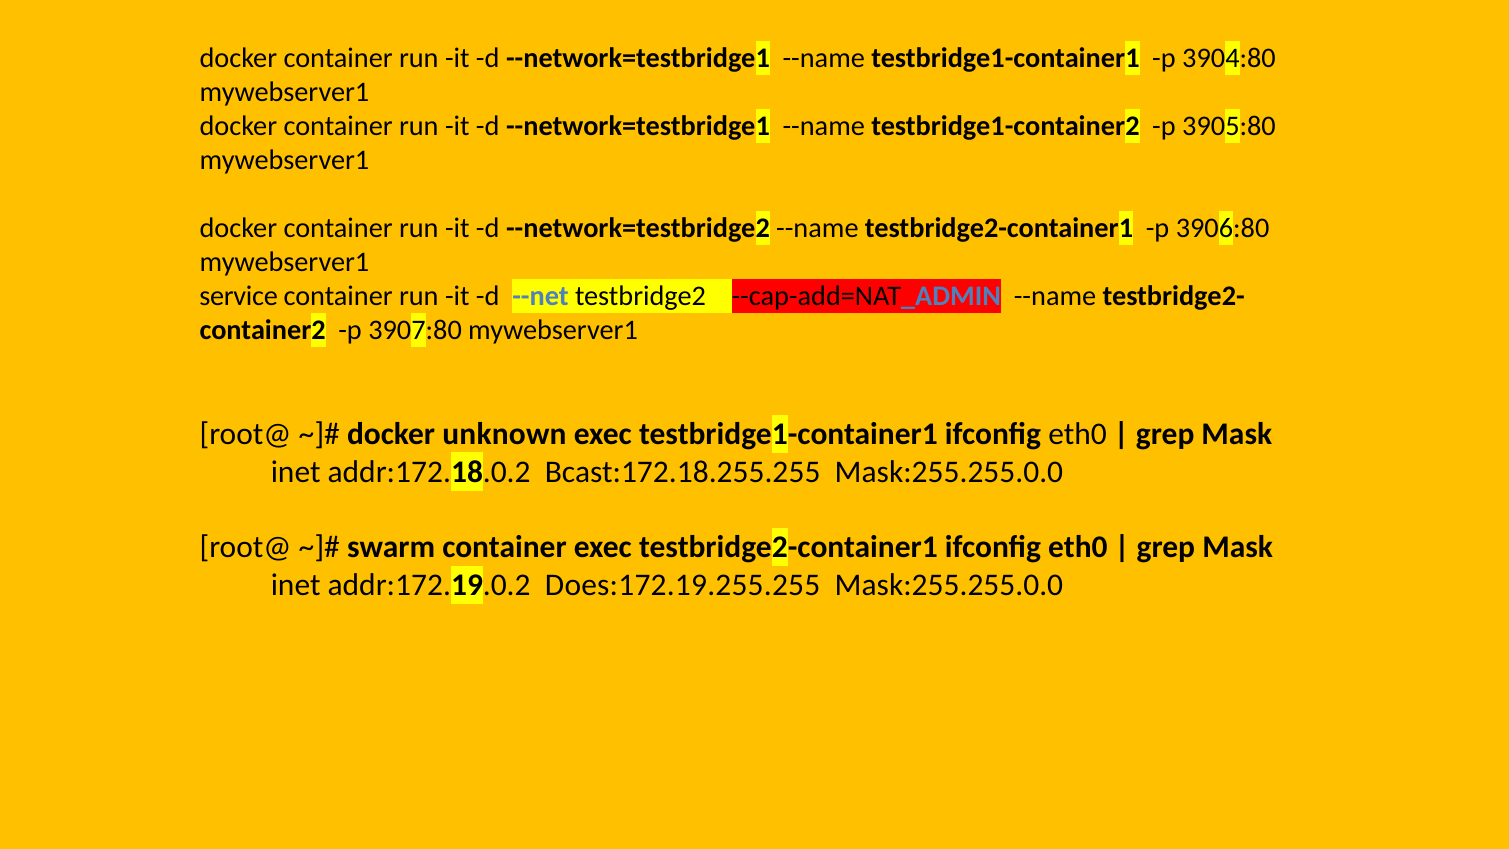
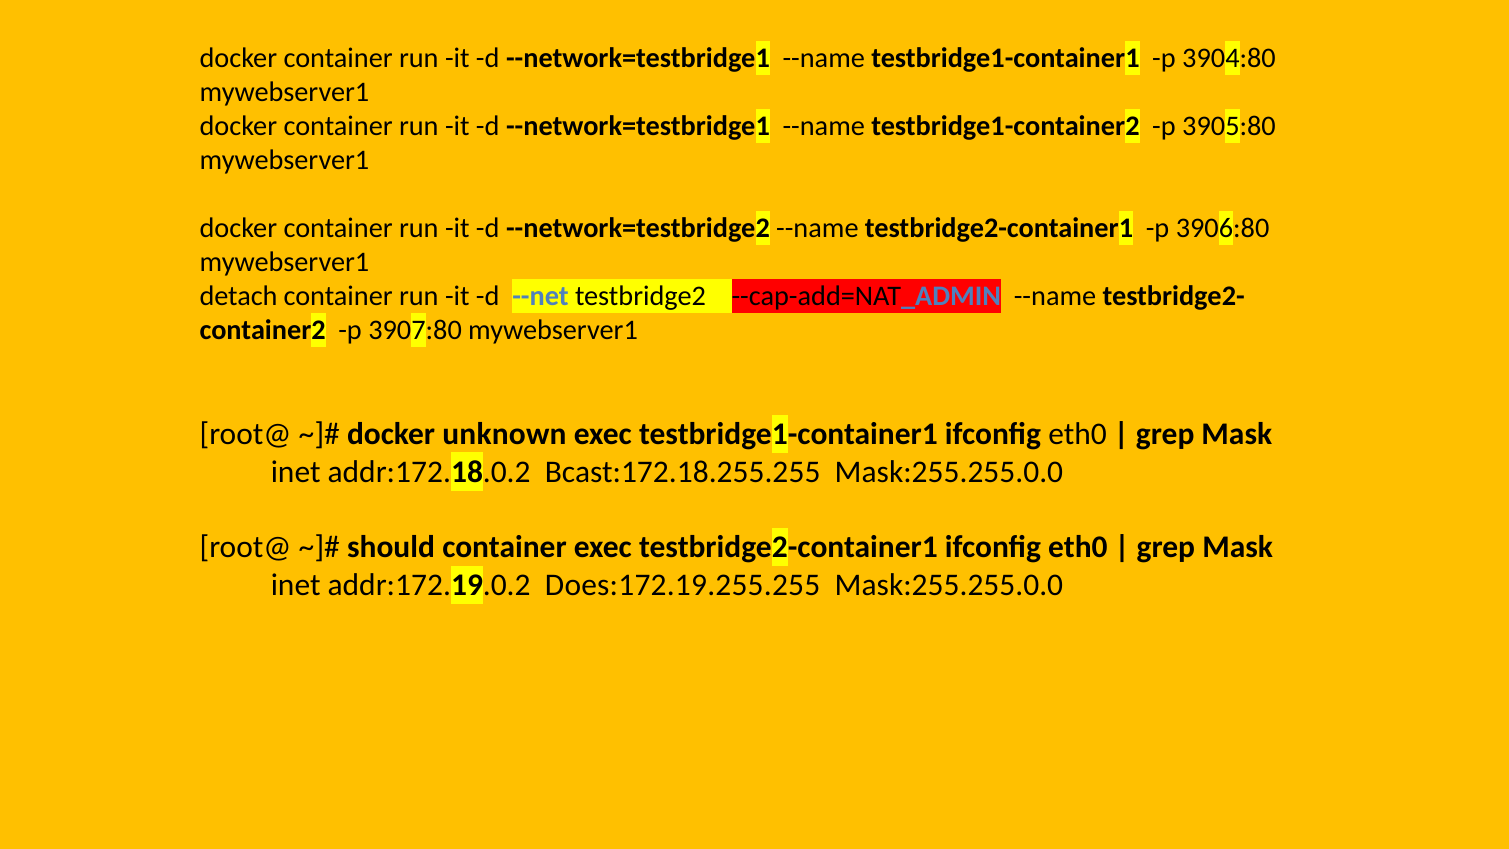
service: service -> detach
swarm: swarm -> should
